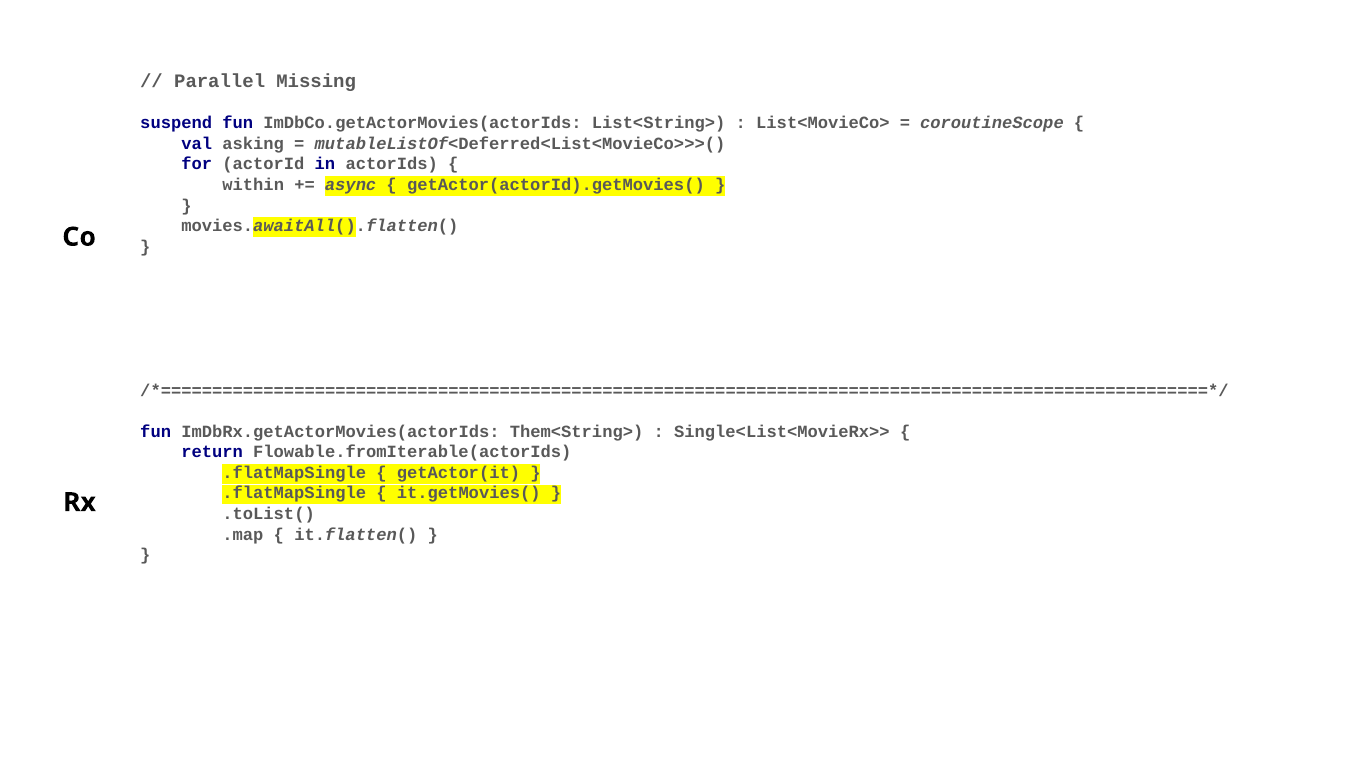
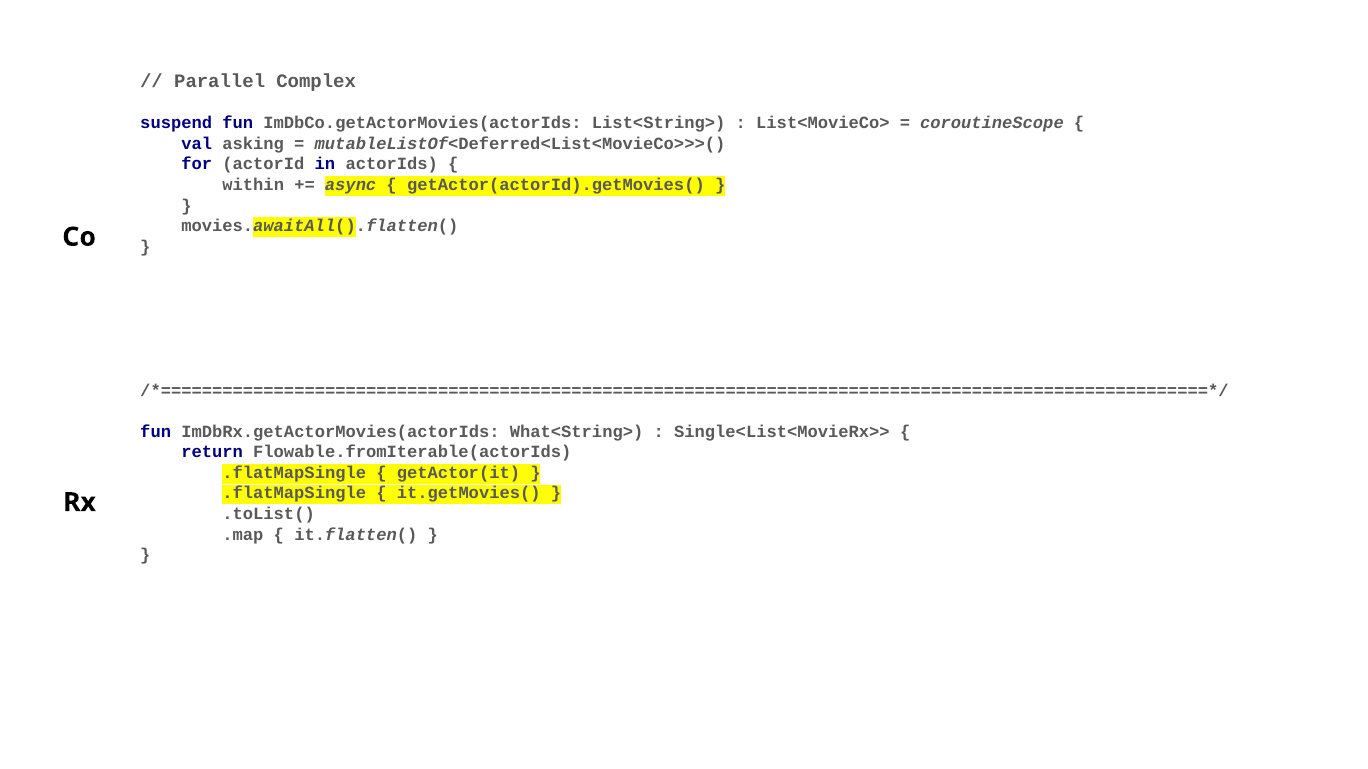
Missing: Missing -> Complex
Them<String>: Them<String> -> What<String>
